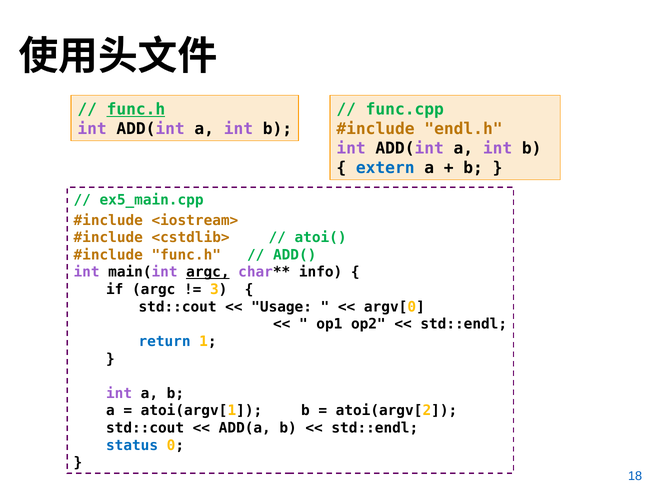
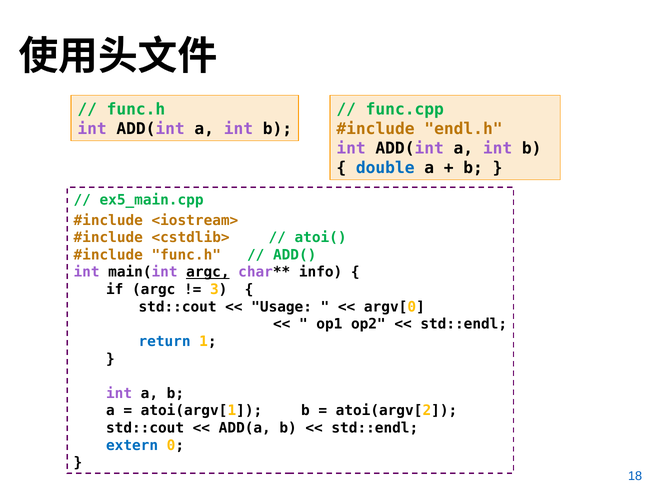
func.h at (136, 110) underline: present -> none
extern: extern -> double
status: status -> extern
